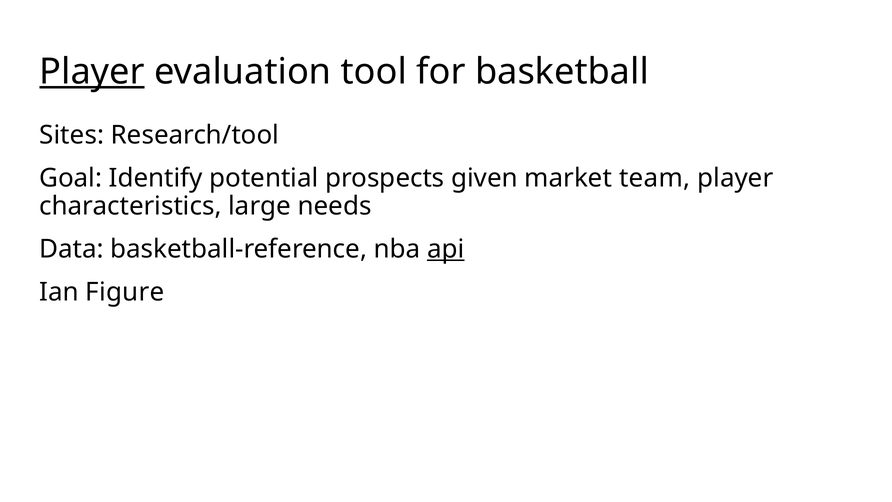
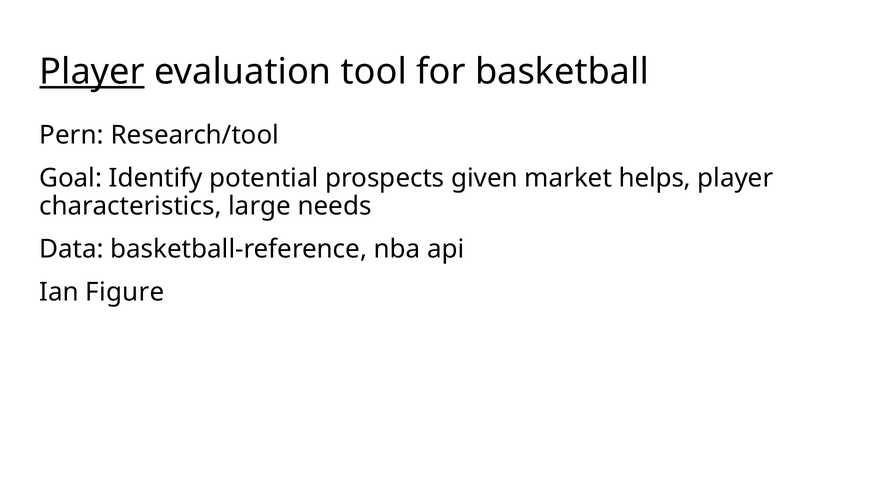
Sites: Sites -> Pern
team: team -> helps
api underline: present -> none
